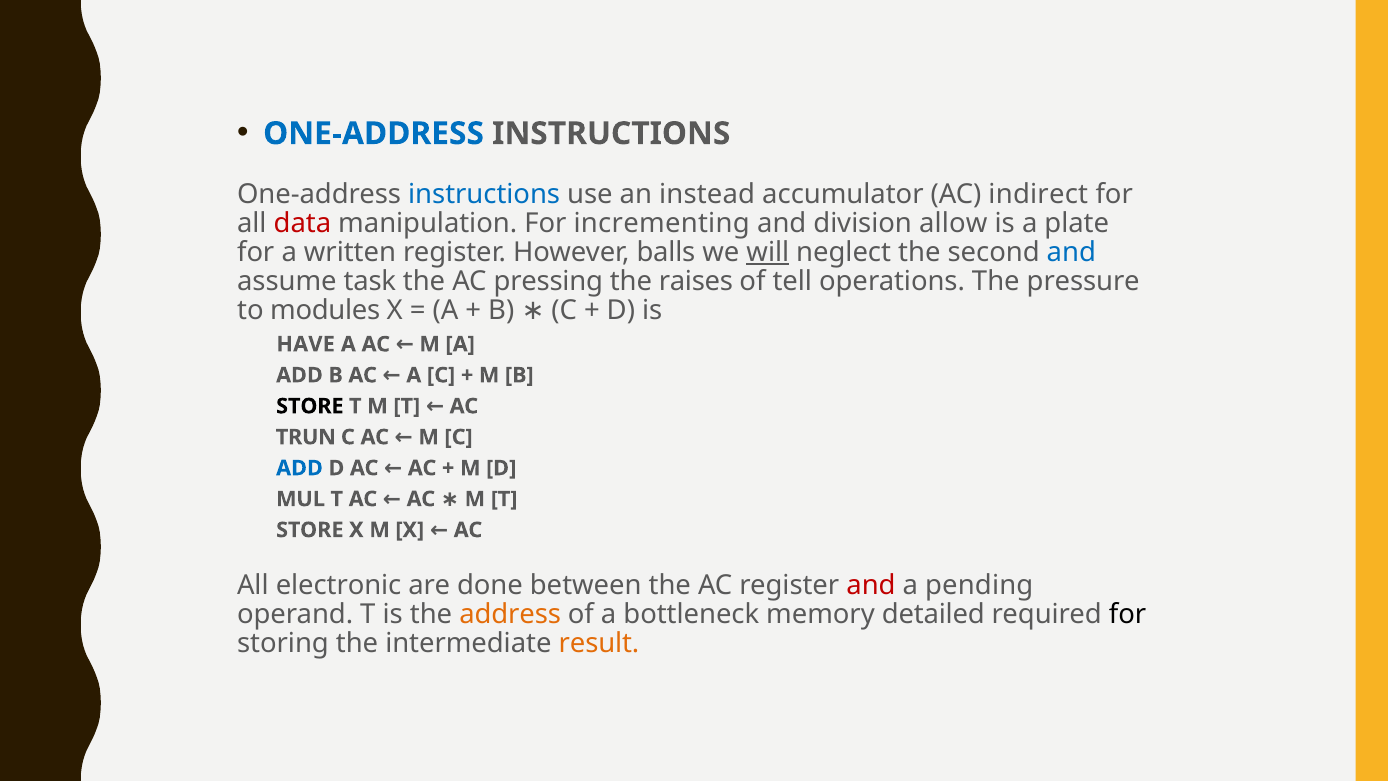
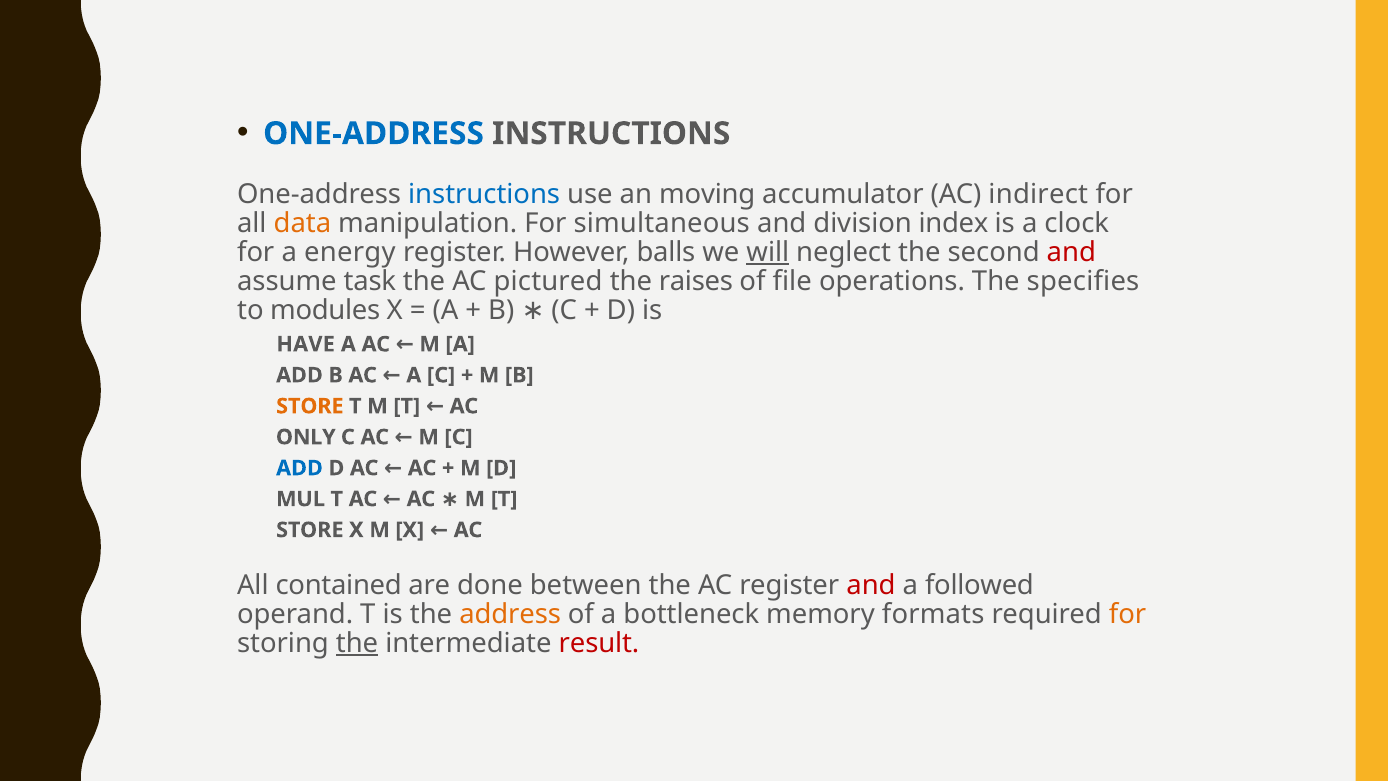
instead: instead -> moving
data colour: red -> orange
incrementing: incrementing -> simultaneous
allow: allow -> index
plate: plate -> clock
written: written -> energy
and at (1071, 252) colour: blue -> red
pressing: pressing -> pictured
tell: tell -> file
pressure: pressure -> specifies
STORE at (310, 406) colour: black -> orange
TRUN: TRUN -> ONLY
electronic: electronic -> contained
pending: pending -> followed
detailed: detailed -> formats
for at (1128, 614) colour: black -> orange
the at (357, 643) underline: none -> present
result colour: orange -> red
